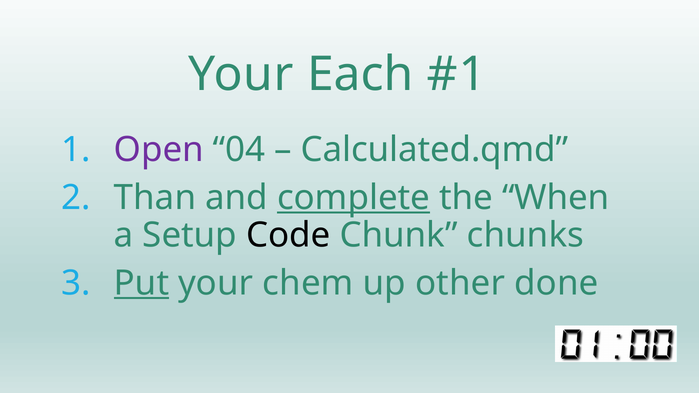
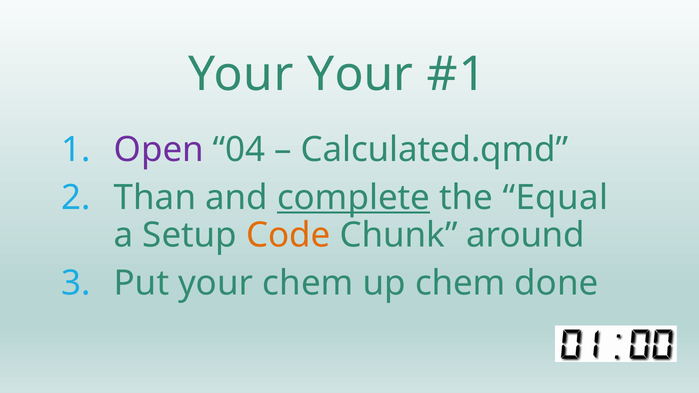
Your Each: Each -> Your
When: When -> Equal
Code colour: black -> orange
chunks: chunks -> around
Put underline: present -> none
up other: other -> chem
